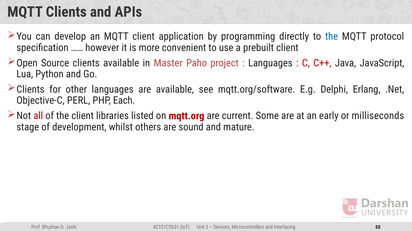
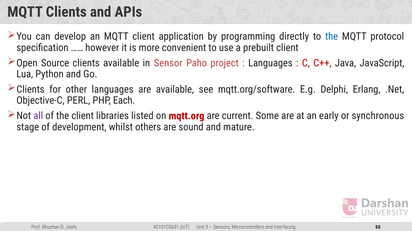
Master: Master -> Sensor
all colour: red -> purple
milliseconds: milliseconds -> synchronous
